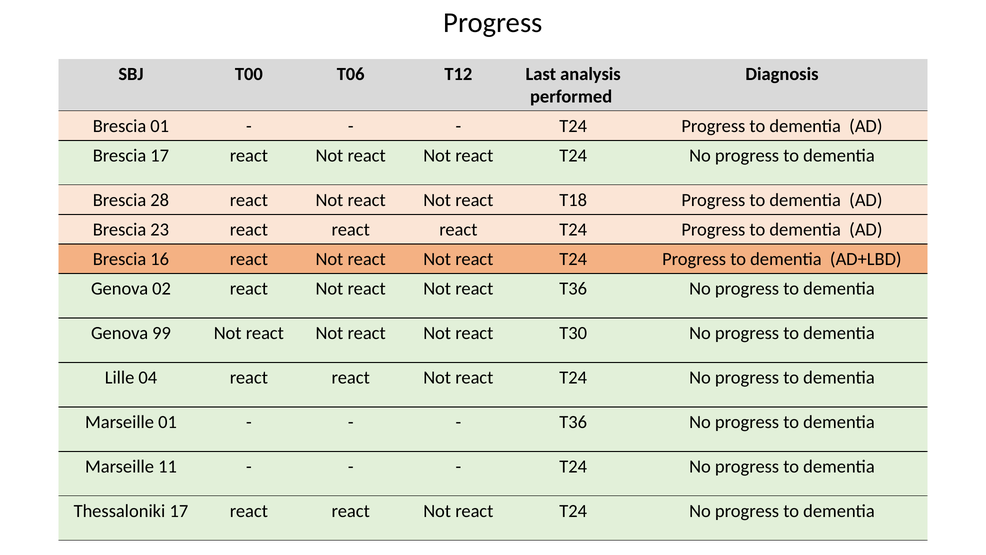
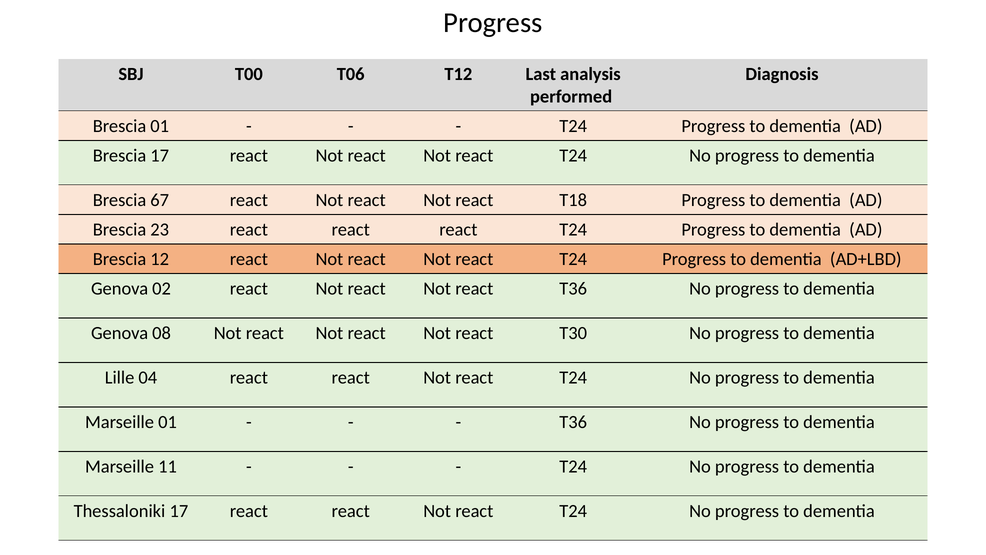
28: 28 -> 67
16: 16 -> 12
99: 99 -> 08
